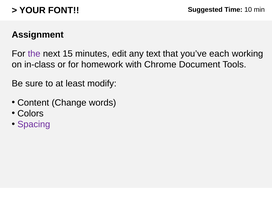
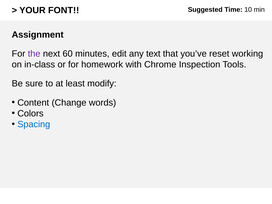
15: 15 -> 60
each: each -> reset
Document: Document -> Inspection
Spacing colour: purple -> blue
